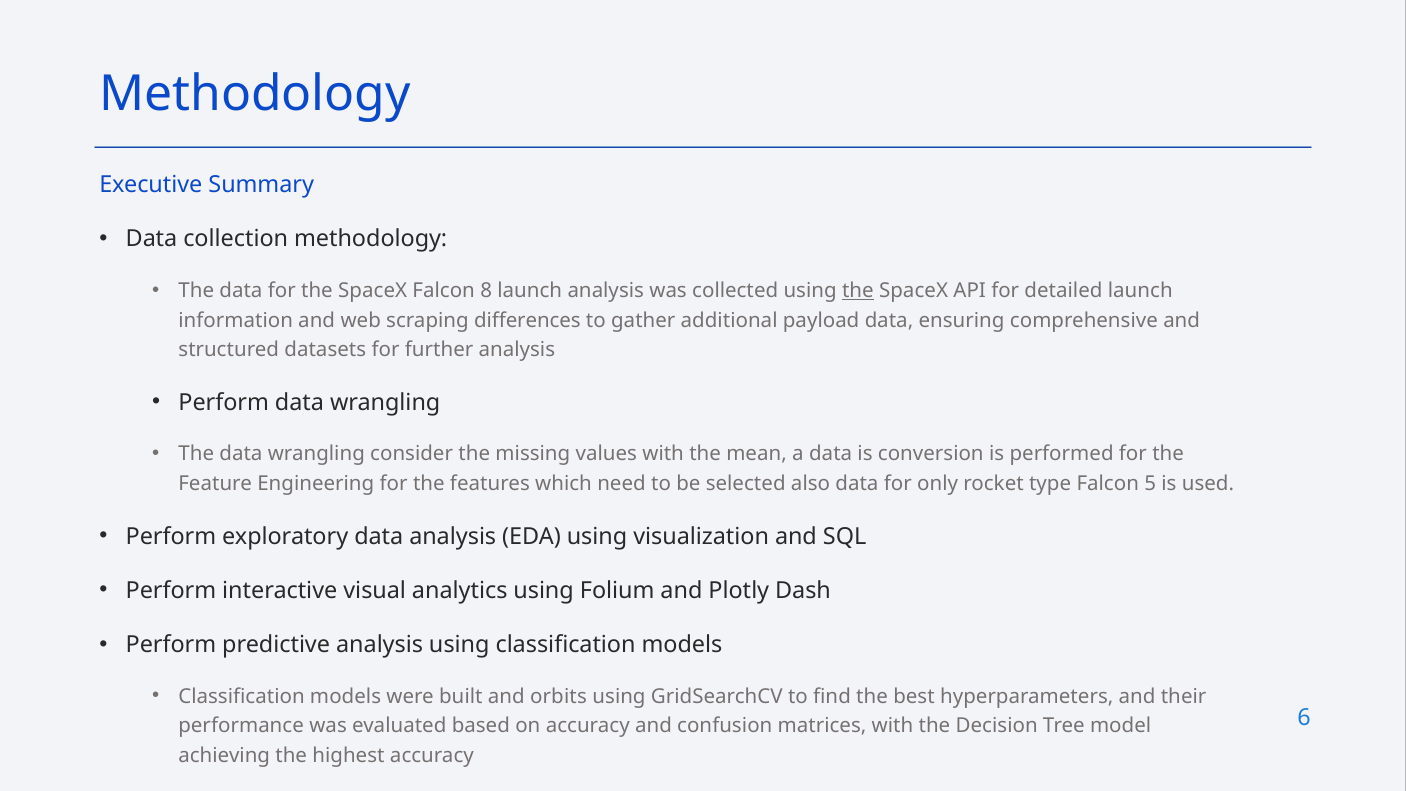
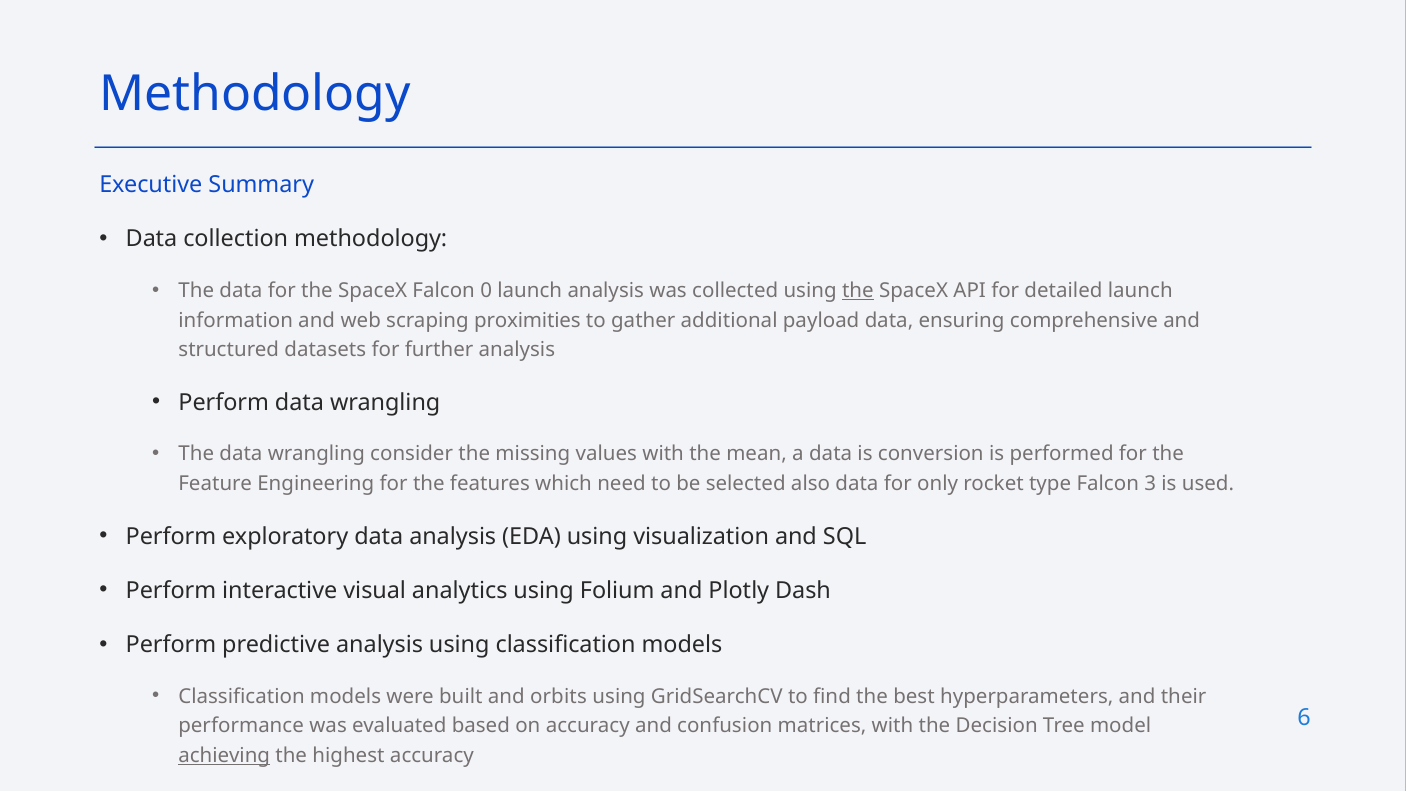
8: 8 -> 0
differences: differences -> proximities
5: 5 -> 3
achieving underline: none -> present
